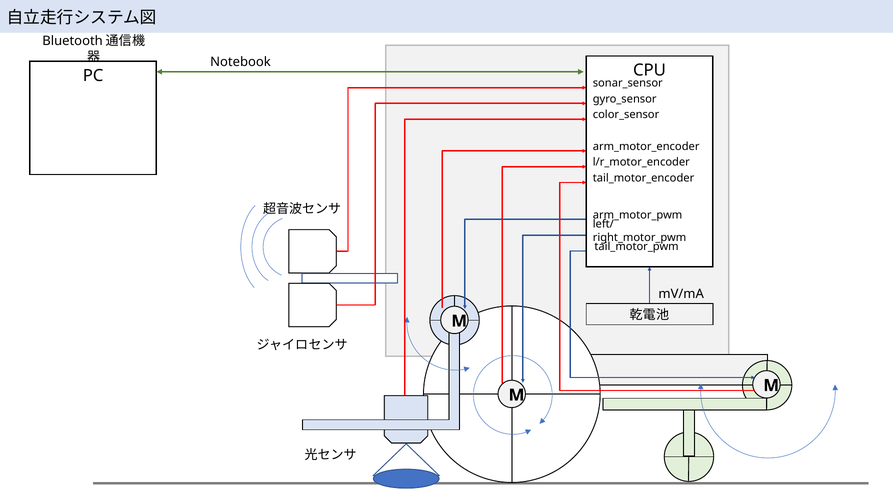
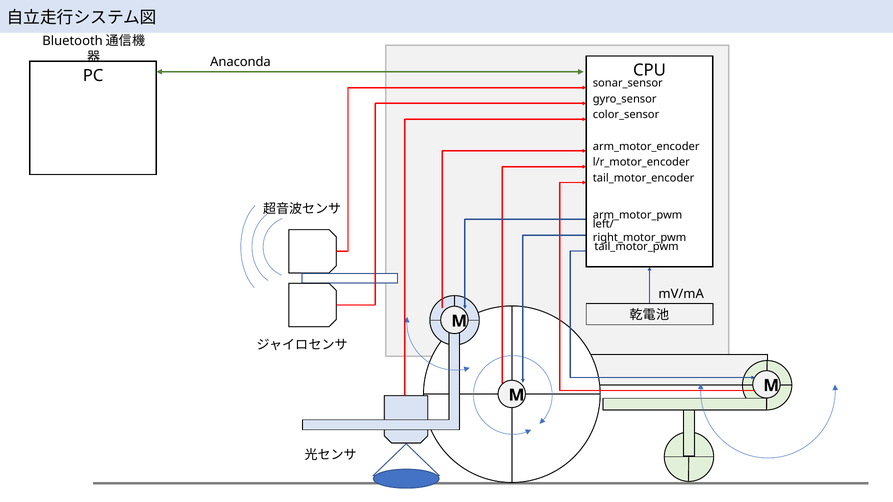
Notebook: Notebook -> Anaconda
